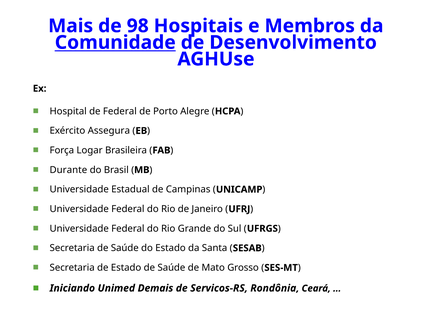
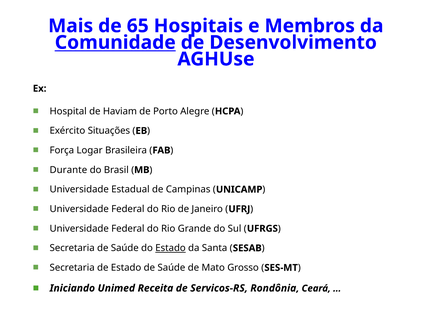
98: 98 -> 65
de Federal: Federal -> Haviam
Assegura: Assegura -> Situações
Estado at (171, 248) underline: none -> present
Demais: Demais -> Receita
